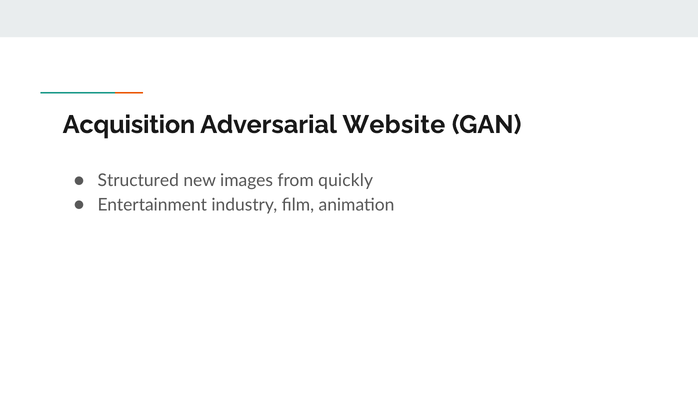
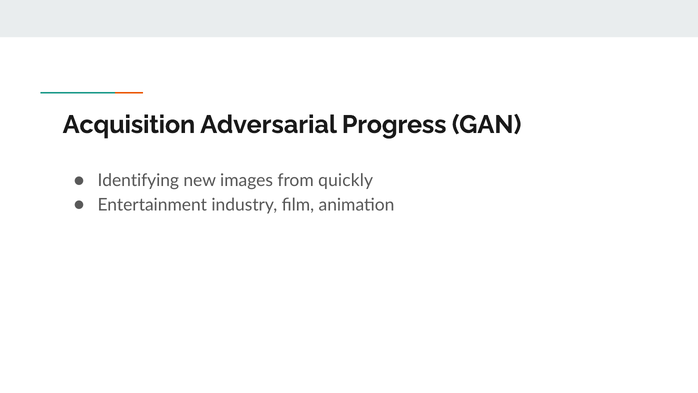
Website: Website -> Progress
Structured: Structured -> Identifying
